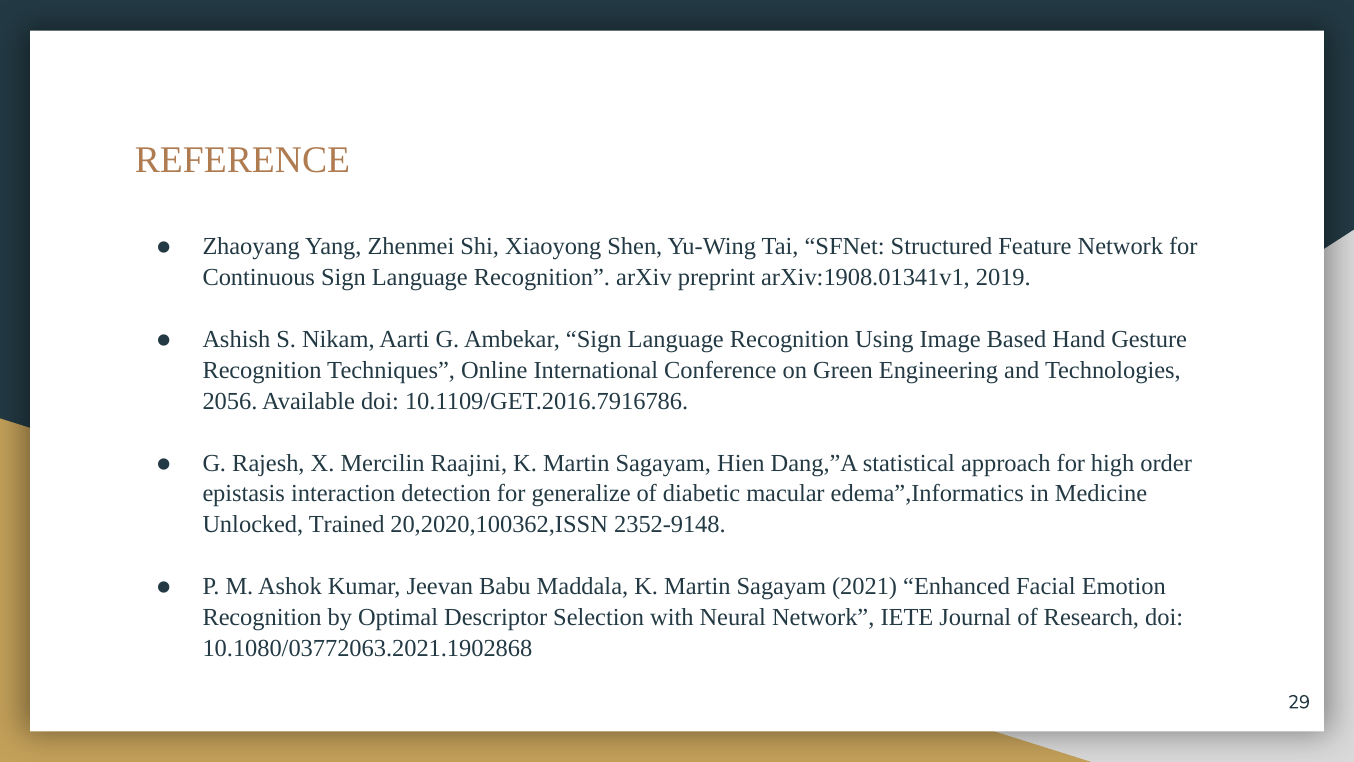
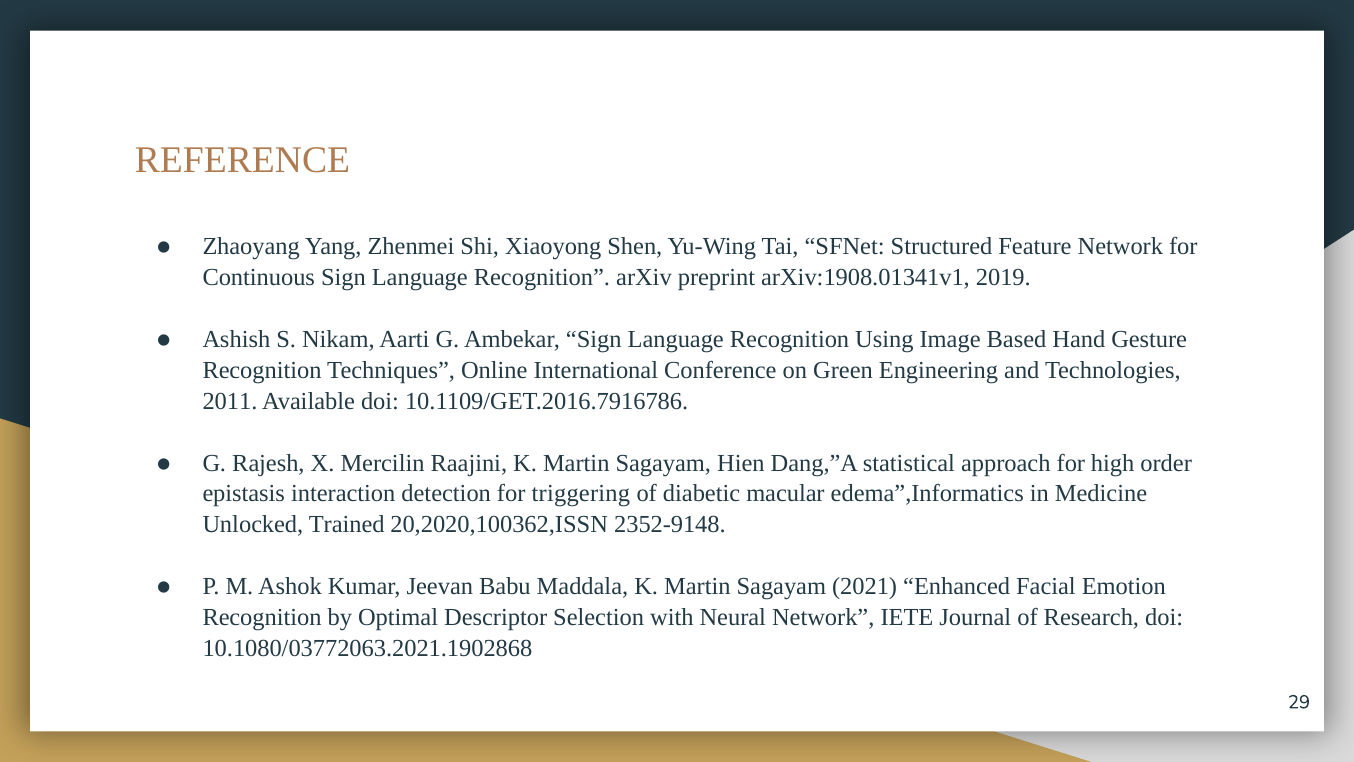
2056: 2056 -> 2011
generalize: generalize -> triggering
